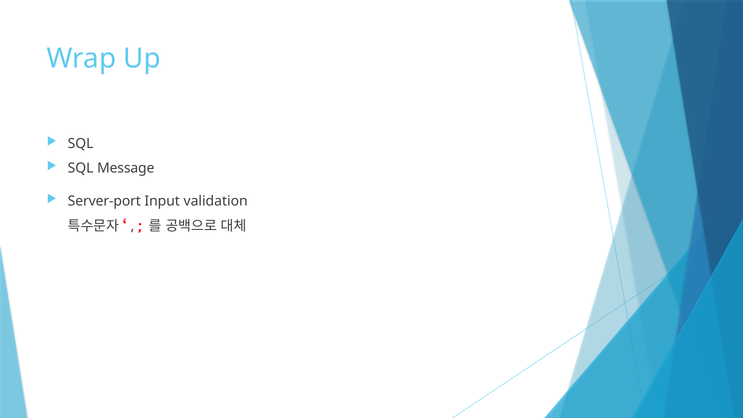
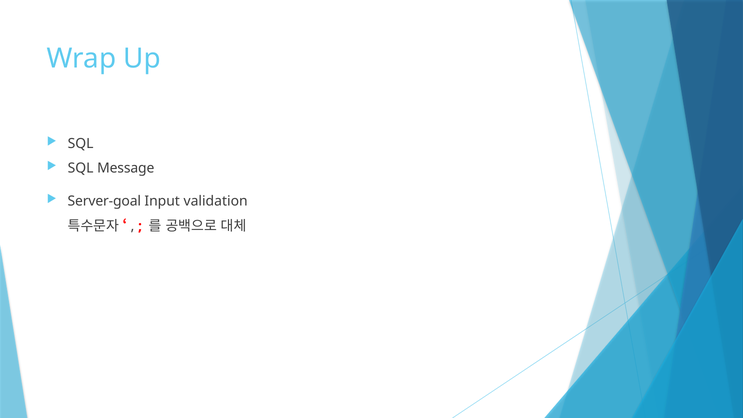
Server-port: Server-port -> Server-goal
